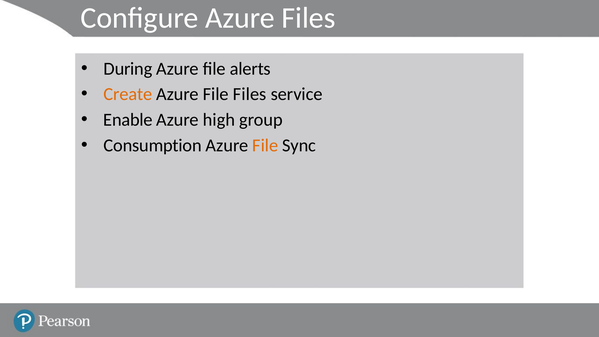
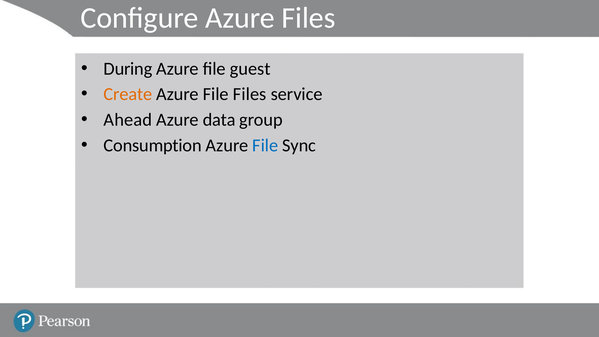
alerts: alerts -> guest
Enable: Enable -> Ahead
high: high -> data
File at (265, 145) colour: orange -> blue
